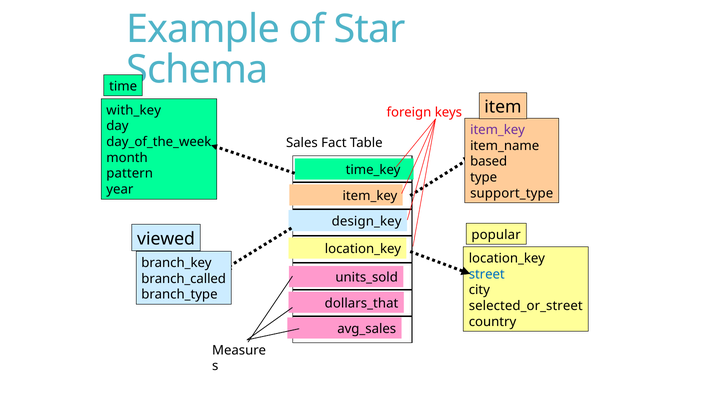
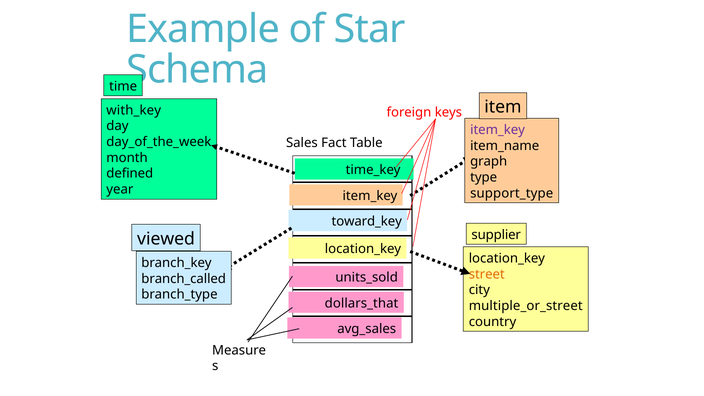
based: based -> graph
pattern: pattern -> defined
design_key: design_key -> toward_key
popular: popular -> supplier
street colour: blue -> orange
selected_or_street: selected_or_street -> multiple_or_street
